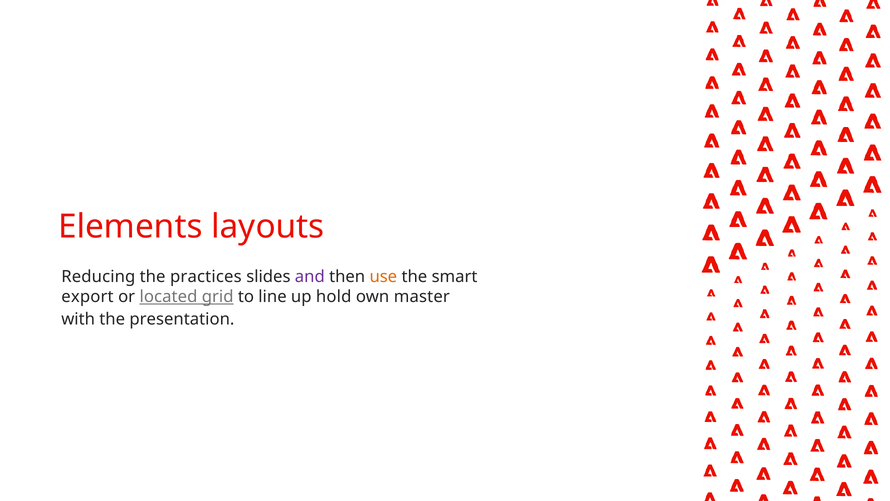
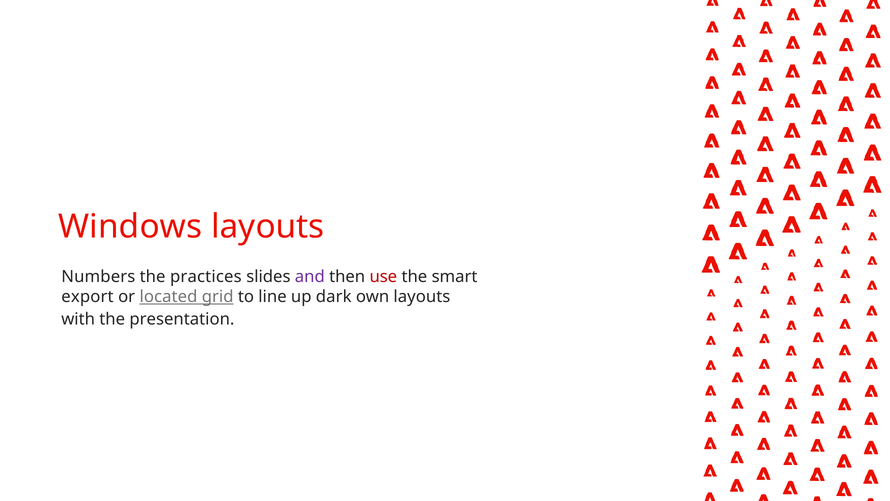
Elements: Elements -> Windows
Reducing: Reducing -> Numbers
use colour: orange -> red
hold: hold -> dark
own master: master -> layouts
